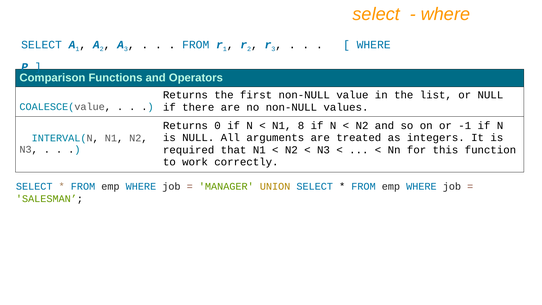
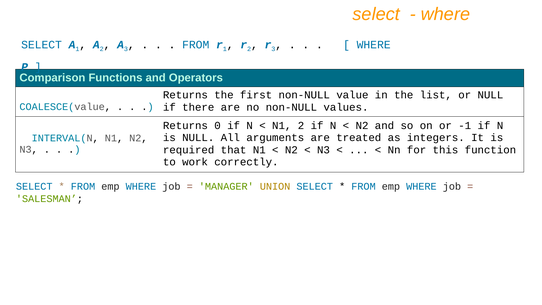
N1 8: 8 -> 2
